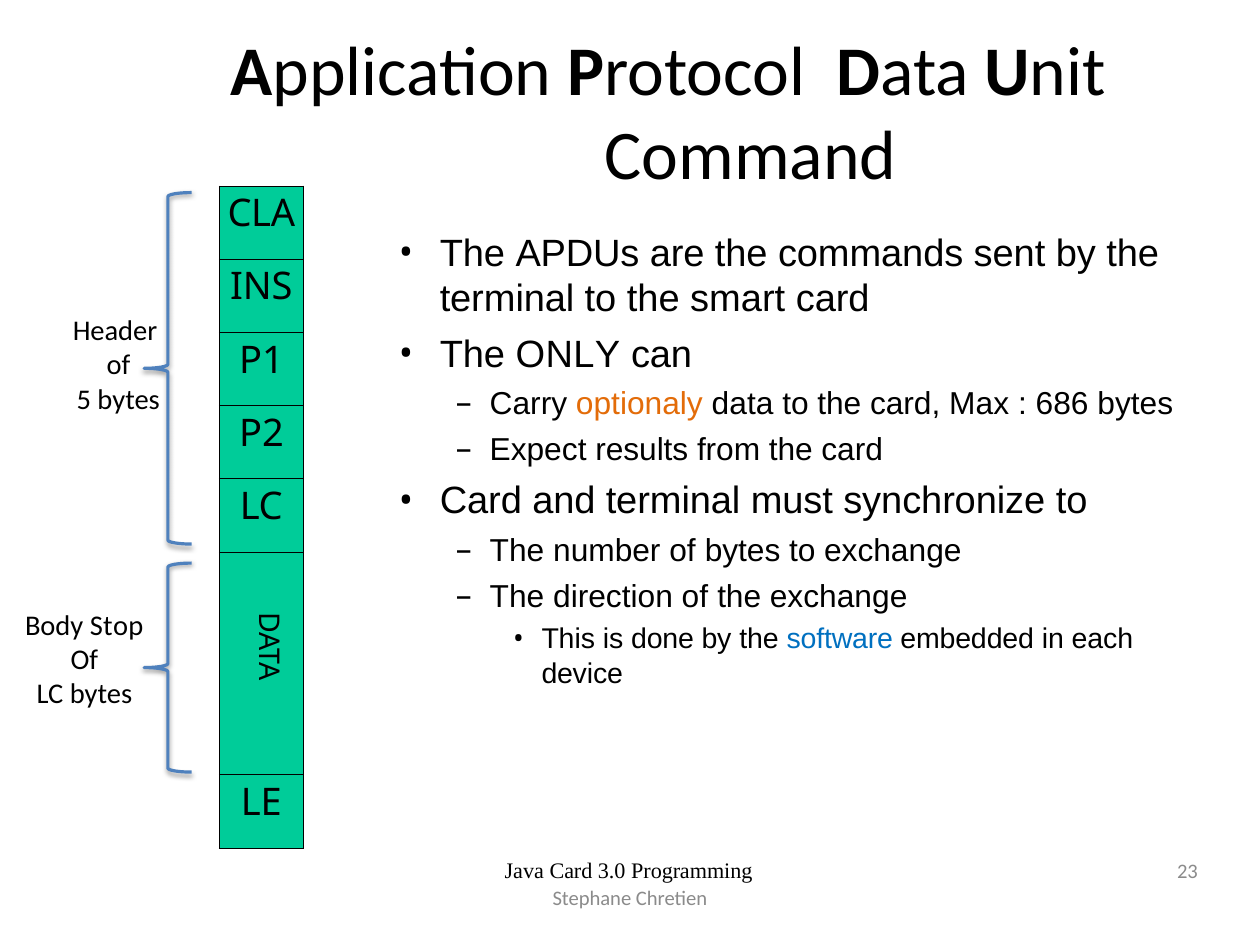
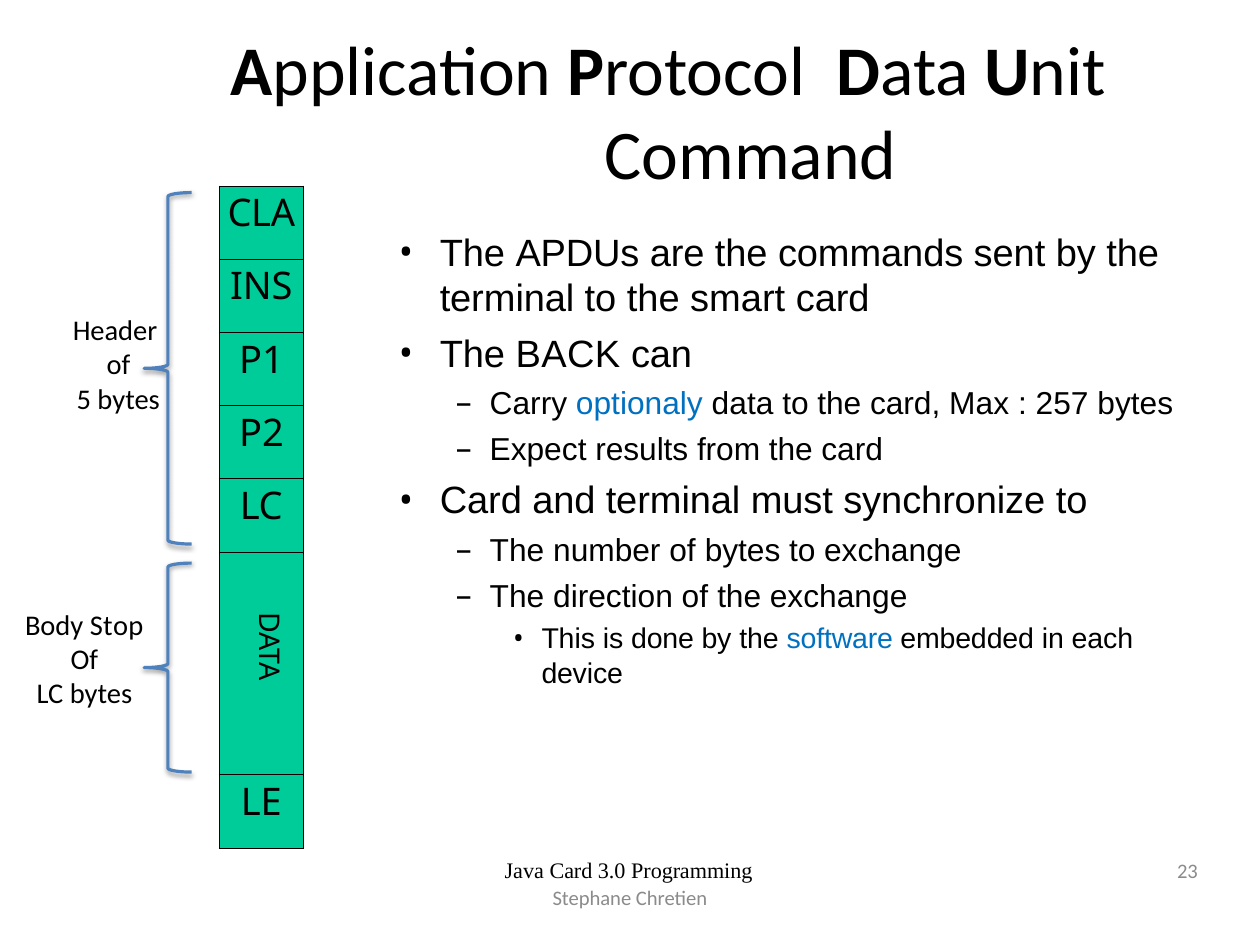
ONLY: ONLY -> BACK
optionaly colour: orange -> blue
686: 686 -> 257
